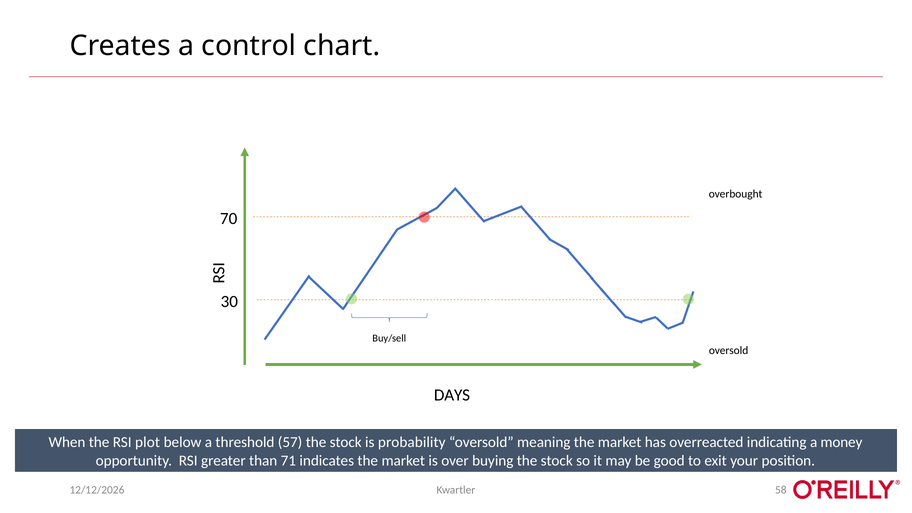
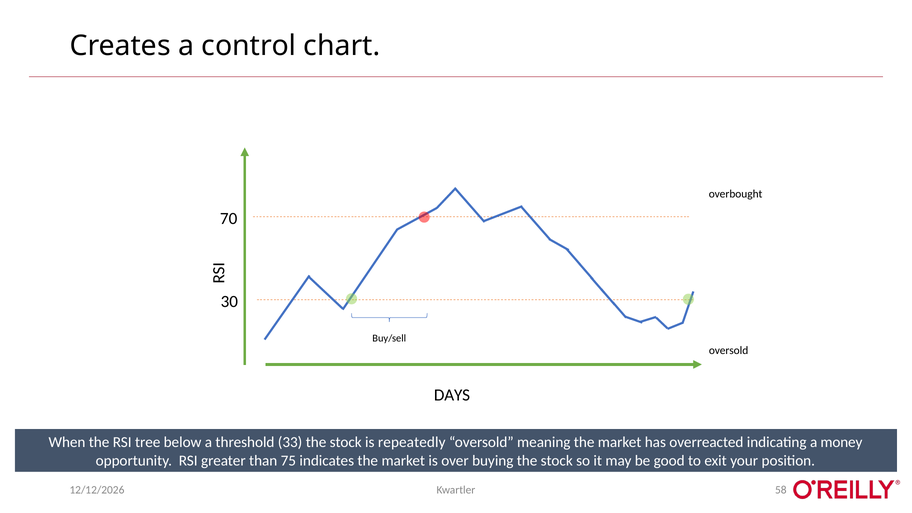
plot: plot -> tree
57: 57 -> 33
probability: probability -> repeatedly
71: 71 -> 75
